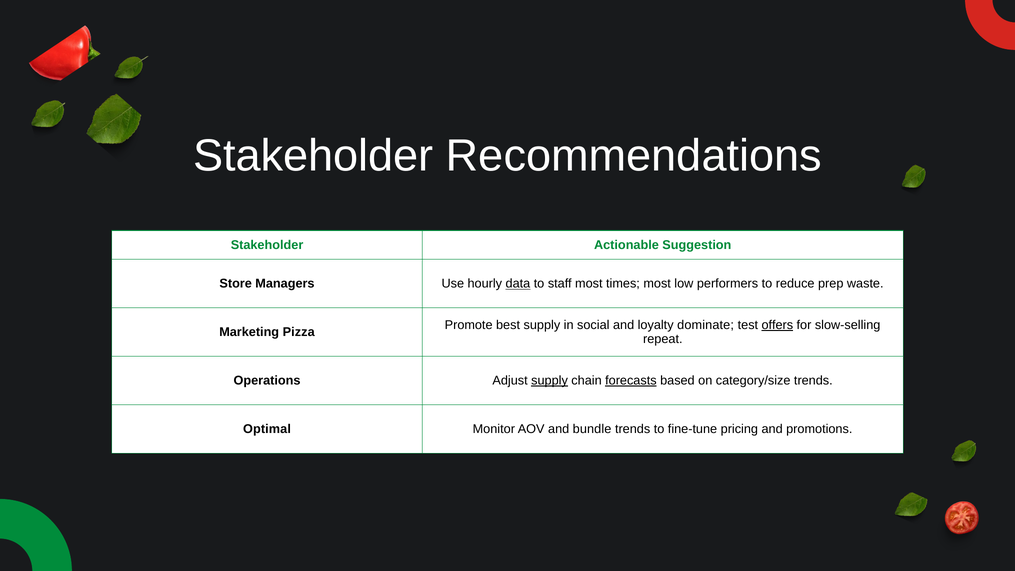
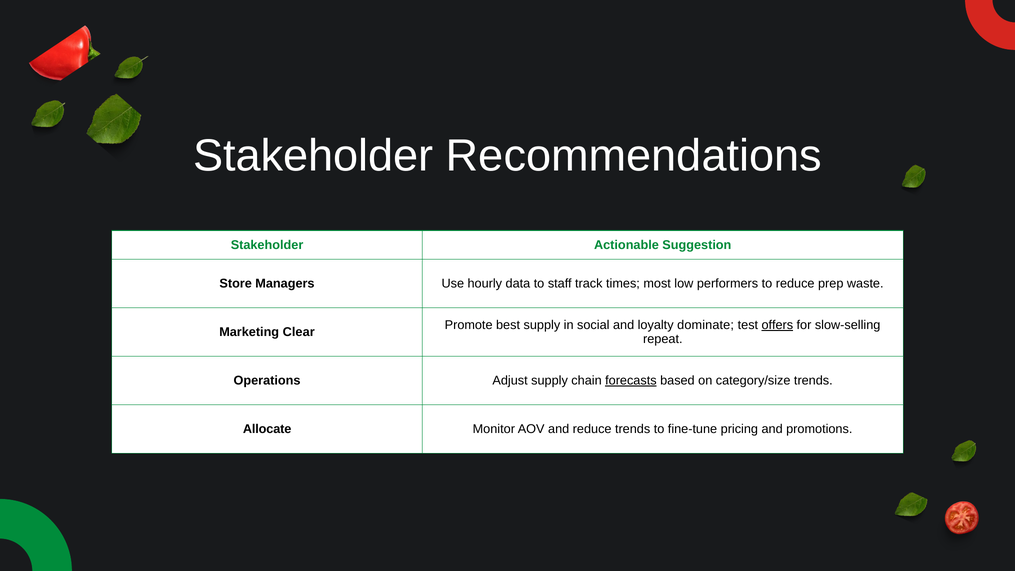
data underline: present -> none
staff most: most -> track
Pizza: Pizza -> Clear
supply at (550, 381) underline: present -> none
Optimal: Optimal -> Allocate
and bundle: bundle -> reduce
